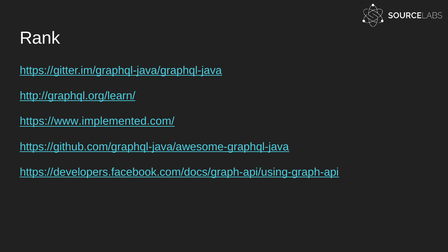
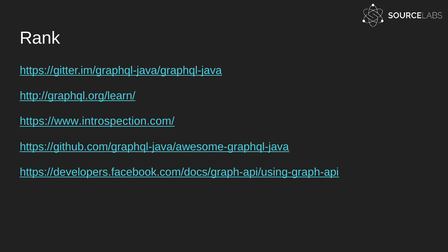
https://www.implemented.com/: https://www.implemented.com/ -> https://www.introspection.com/
